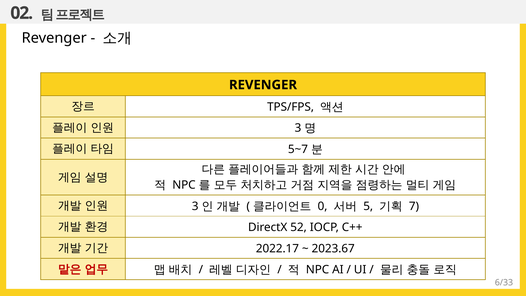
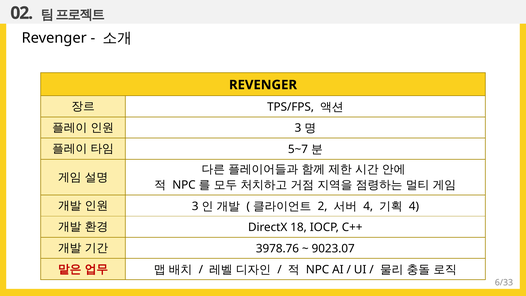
0: 0 -> 2
5 at (368, 206): 5 -> 4
7 at (414, 206): 7 -> 4
52: 52 -> 18
2022.17: 2022.17 -> 3978.76
2023.67: 2023.67 -> 9023.07
